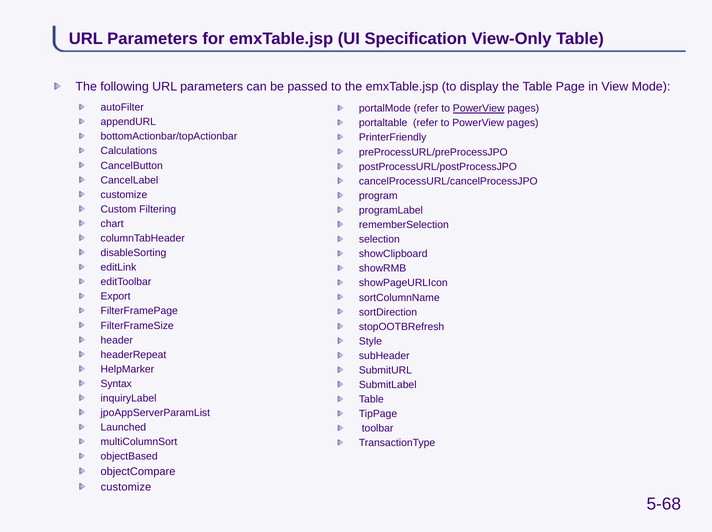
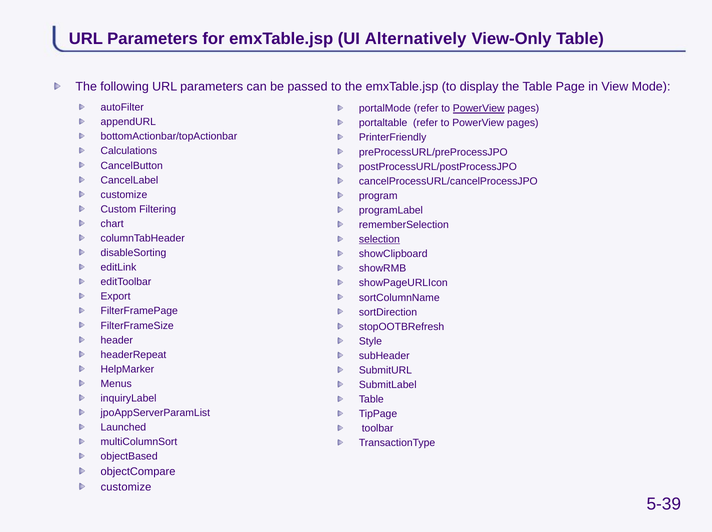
Specification: Specification -> Alternatively
selection underline: none -> present
Syntax: Syntax -> Menus
5-68: 5-68 -> 5-39
